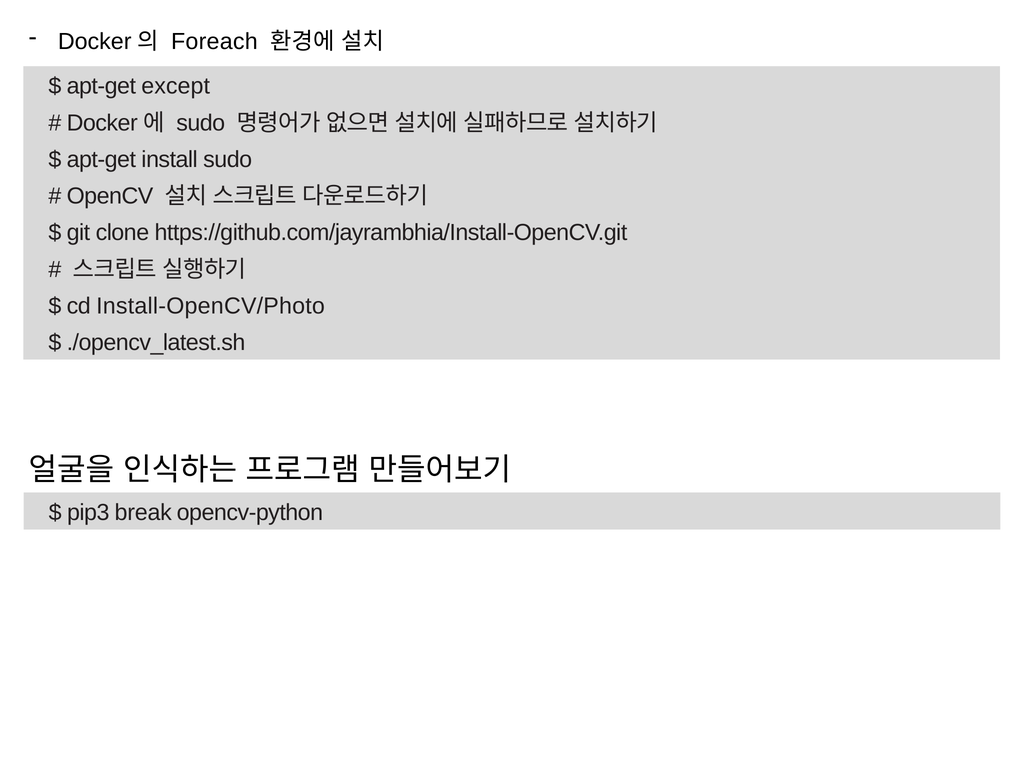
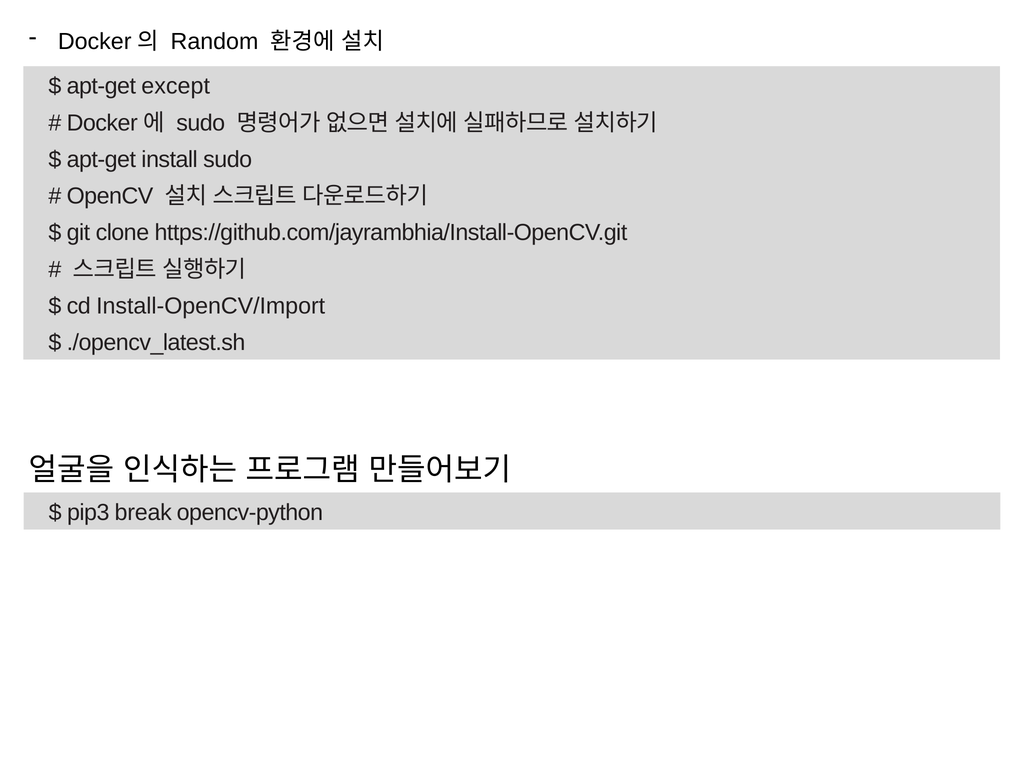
Foreach: Foreach -> Random
Install-OpenCV/Photo: Install-OpenCV/Photo -> Install-OpenCV/Import
